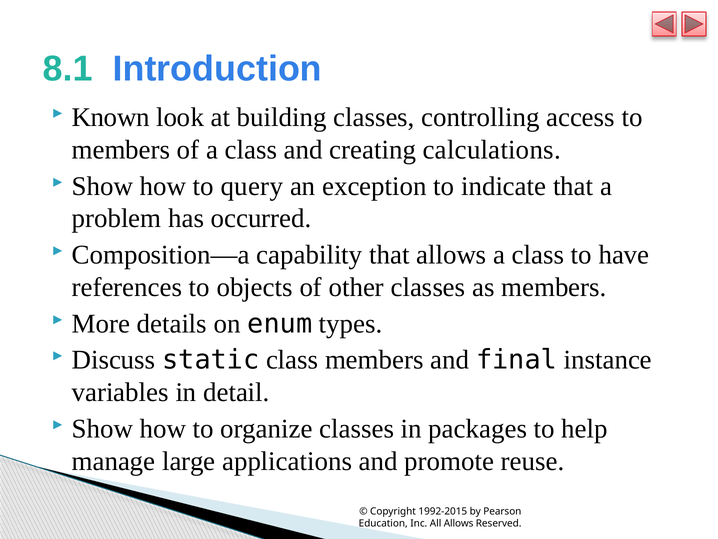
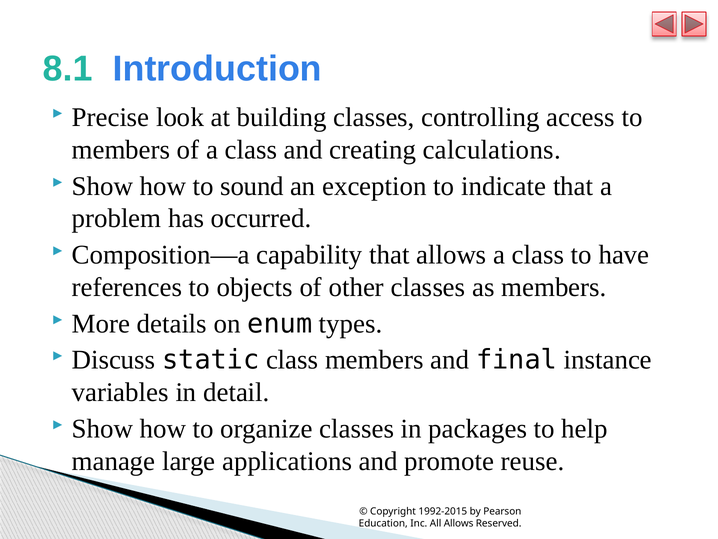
Known: Known -> Precise
query: query -> sound
